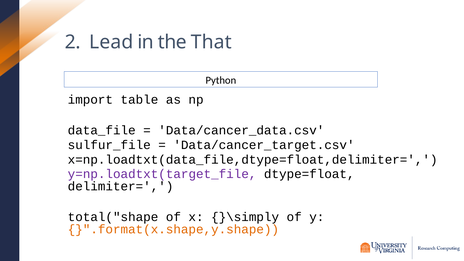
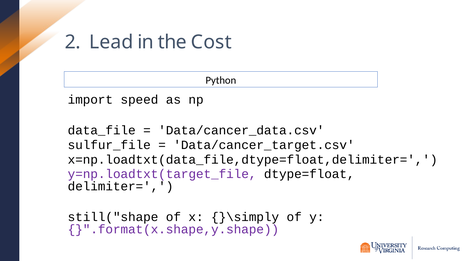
That: That -> Cost
table: table -> speed
total("shape: total("shape -> still("shape
}".format(x.shape,y.shape colour: orange -> purple
